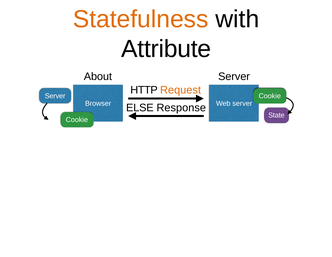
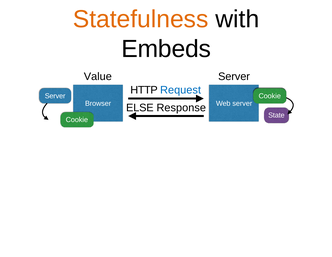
Attribute: Attribute -> Embeds
About: About -> Value
Request colour: orange -> blue
